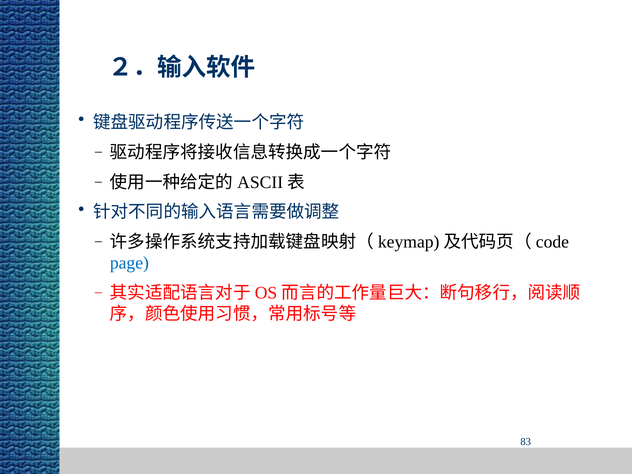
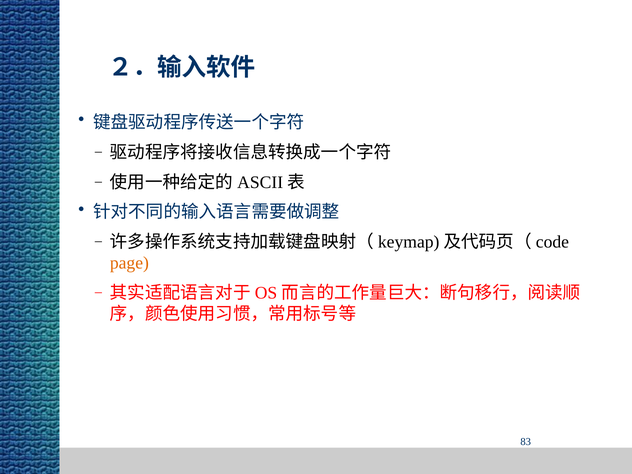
page colour: blue -> orange
